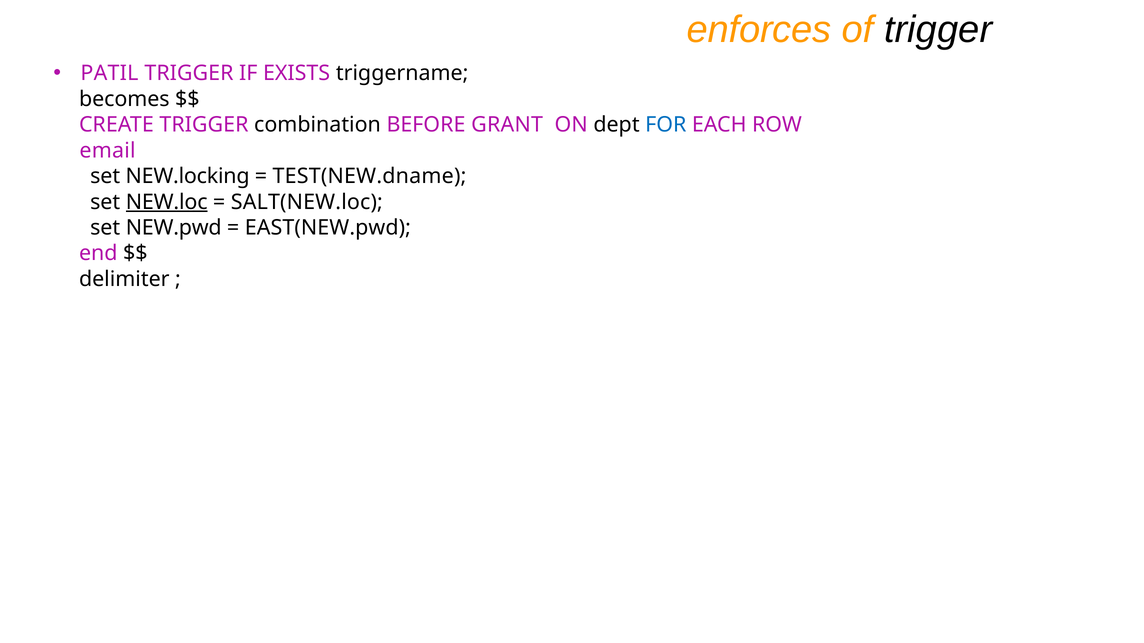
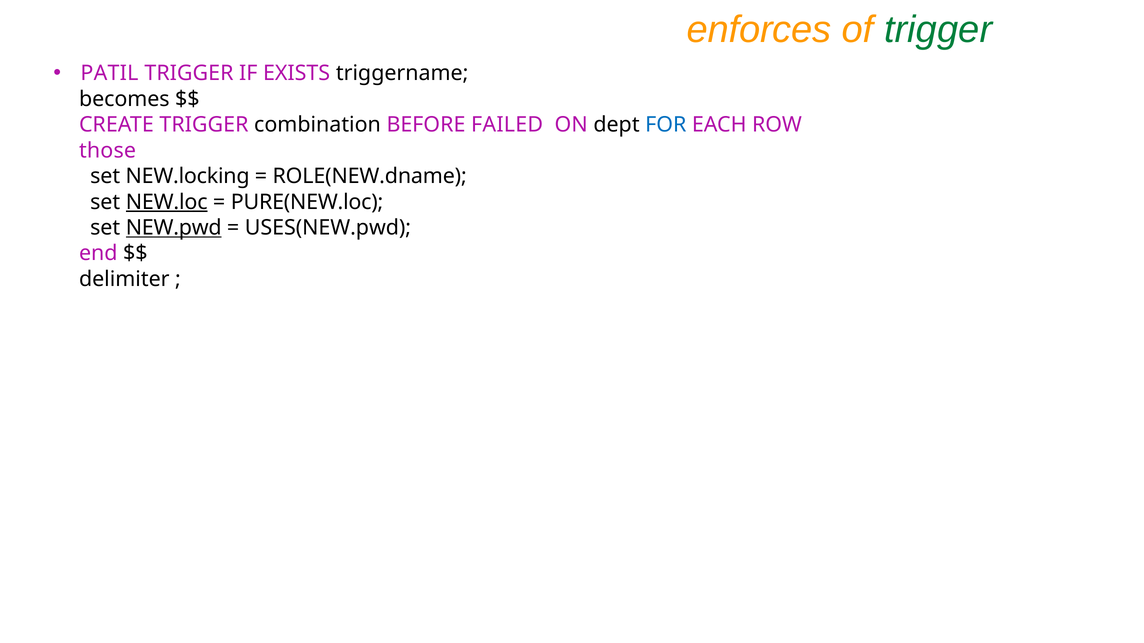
trigger at (938, 30) colour: black -> green
GRANT: GRANT -> FAILED
email: email -> those
TEST(NEW.dname: TEST(NEW.dname -> ROLE(NEW.dname
SALT(NEW.loc: SALT(NEW.loc -> PURE(NEW.loc
NEW.pwd underline: none -> present
EAST(NEW.pwd: EAST(NEW.pwd -> USES(NEW.pwd
